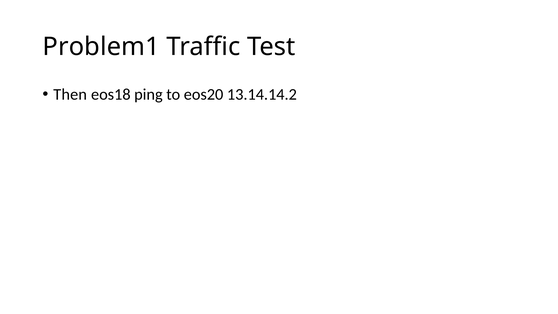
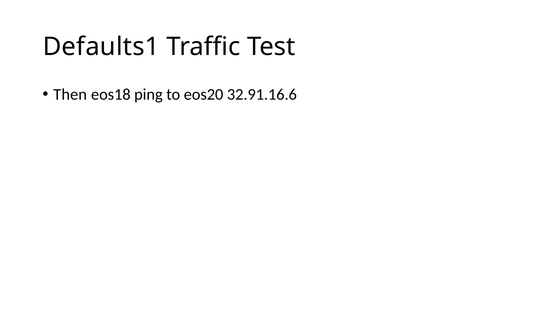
Problem1: Problem1 -> Defaults1
13.14.14.2: 13.14.14.2 -> 32.91.16.6
